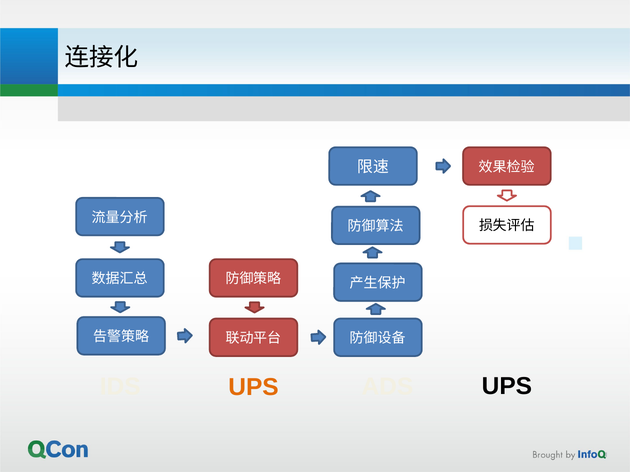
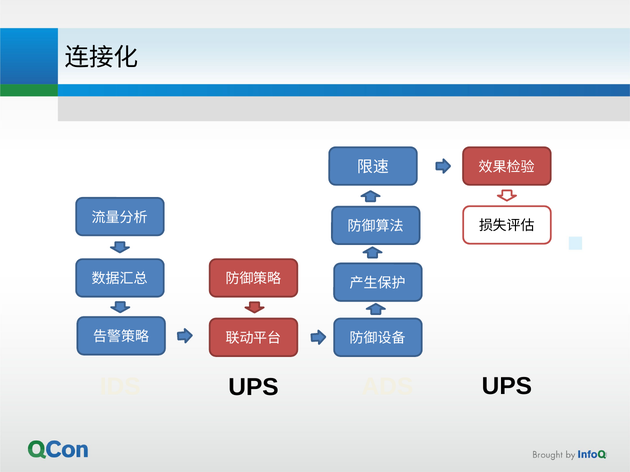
UPS at (253, 387) colour: orange -> black
